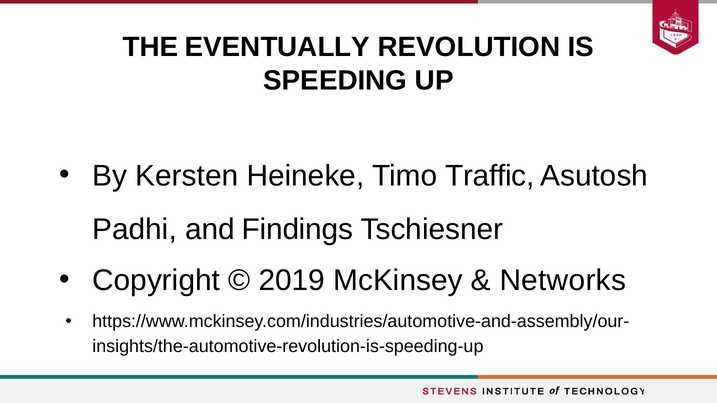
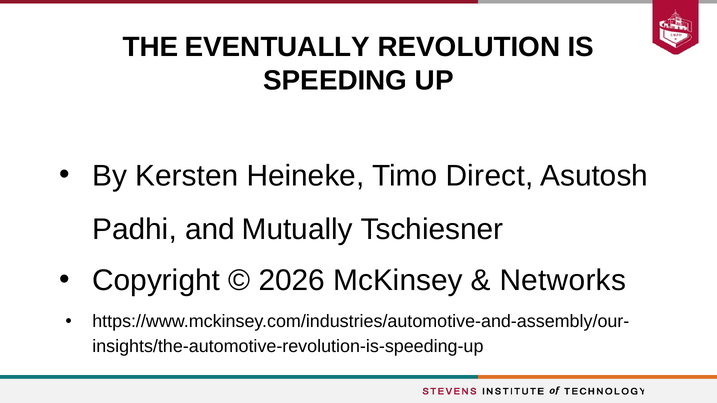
Traffic: Traffic -> Direct
Findings: Findings -> Mutually
2019: 2019 -> 2026
